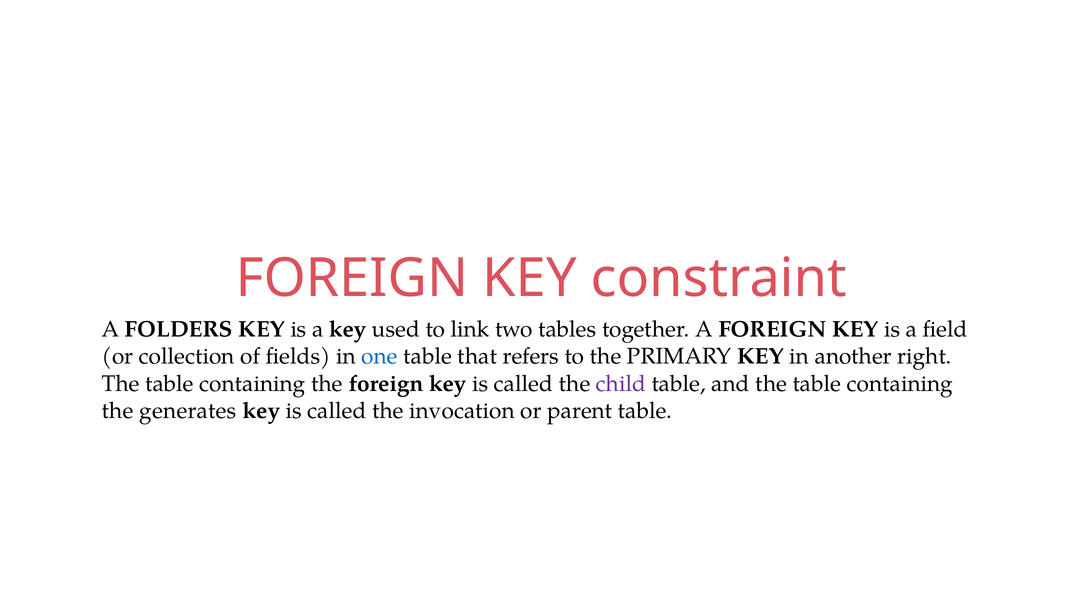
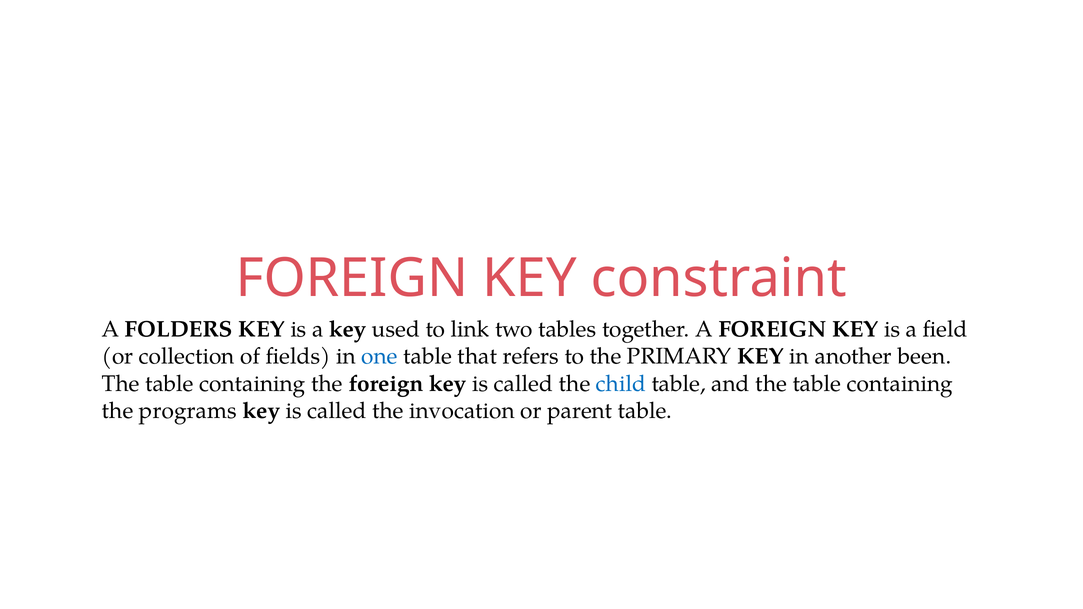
right: right -> been
child colour: purple -> blue
generates: generates -> programs
